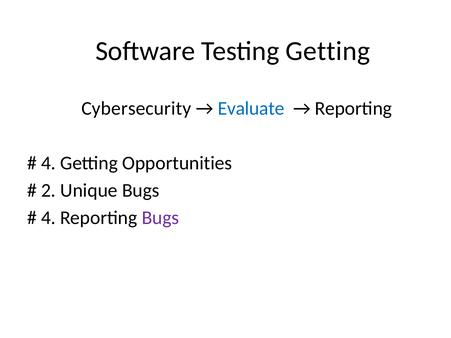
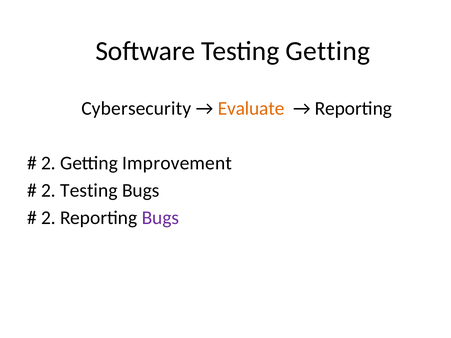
Evaluate colour: blue -> orange
4 at (48, 163): 4 -> 2
Opportunities: Opportunities -> Improvement
2 Unique: Unique -> Testing
4 at (48, 218): 4 -> 2
